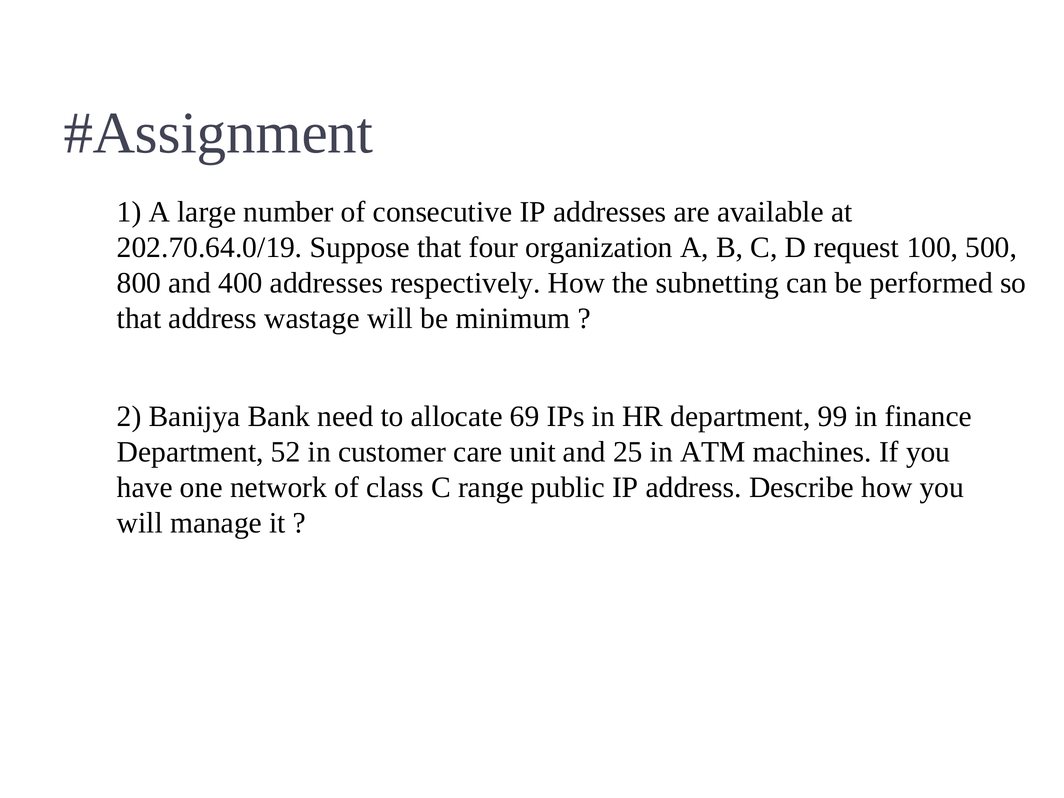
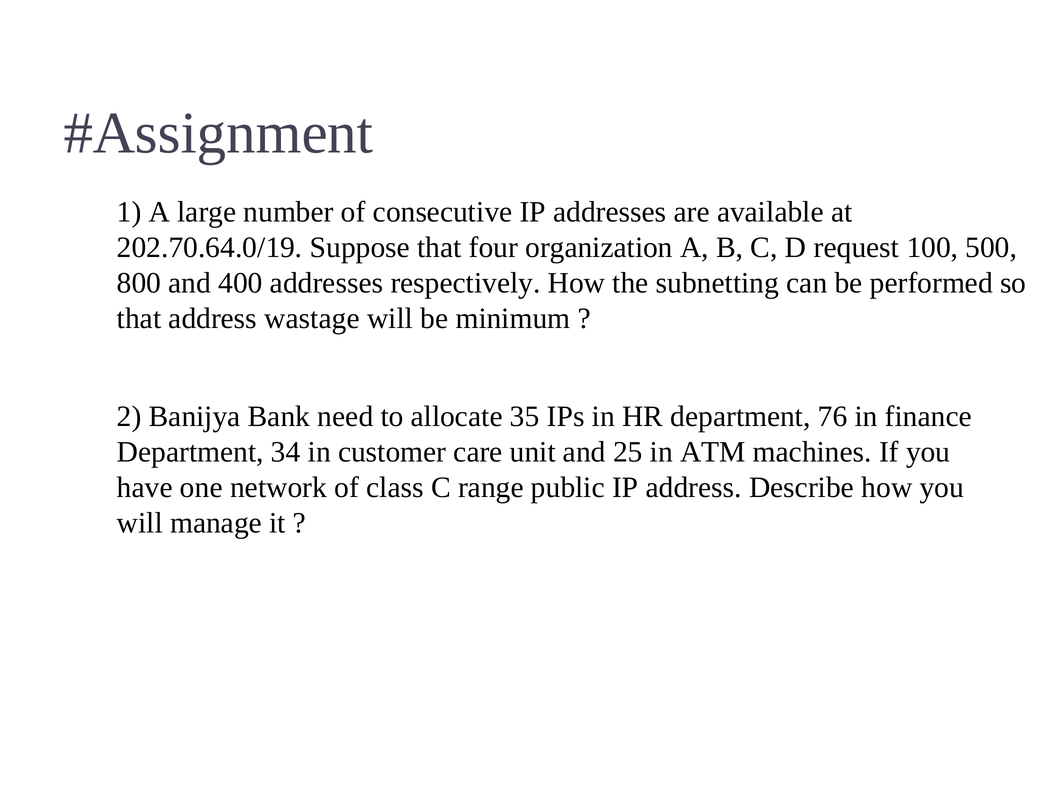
69: 69 -> 35
99: 99 -> 76
52: 52 -> 34
